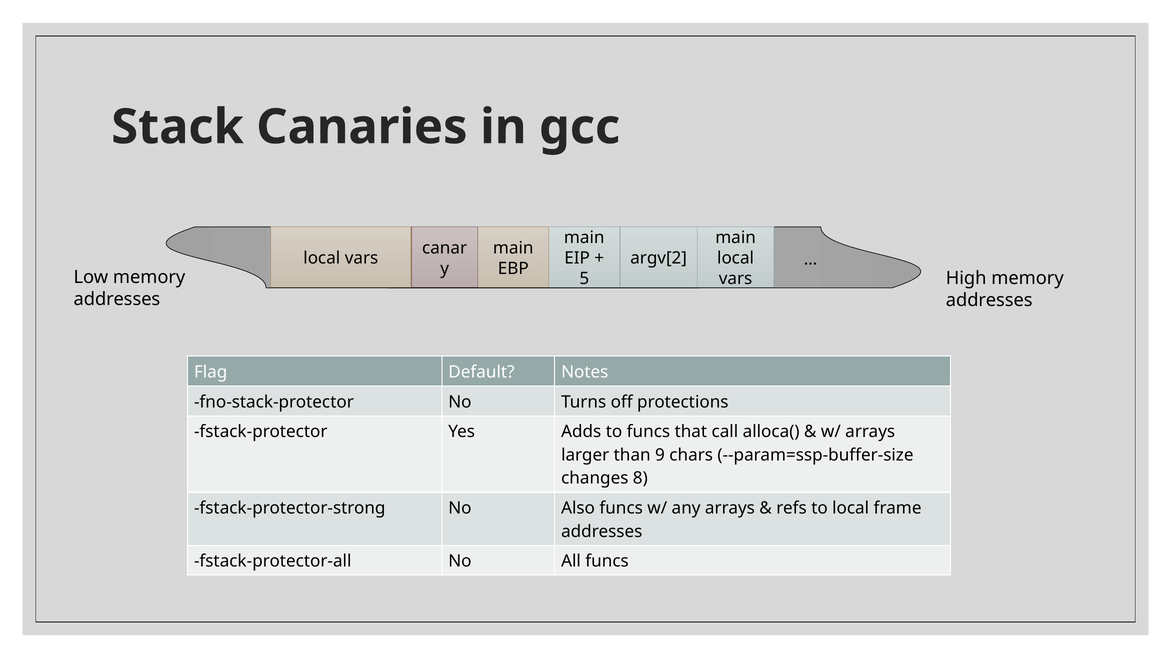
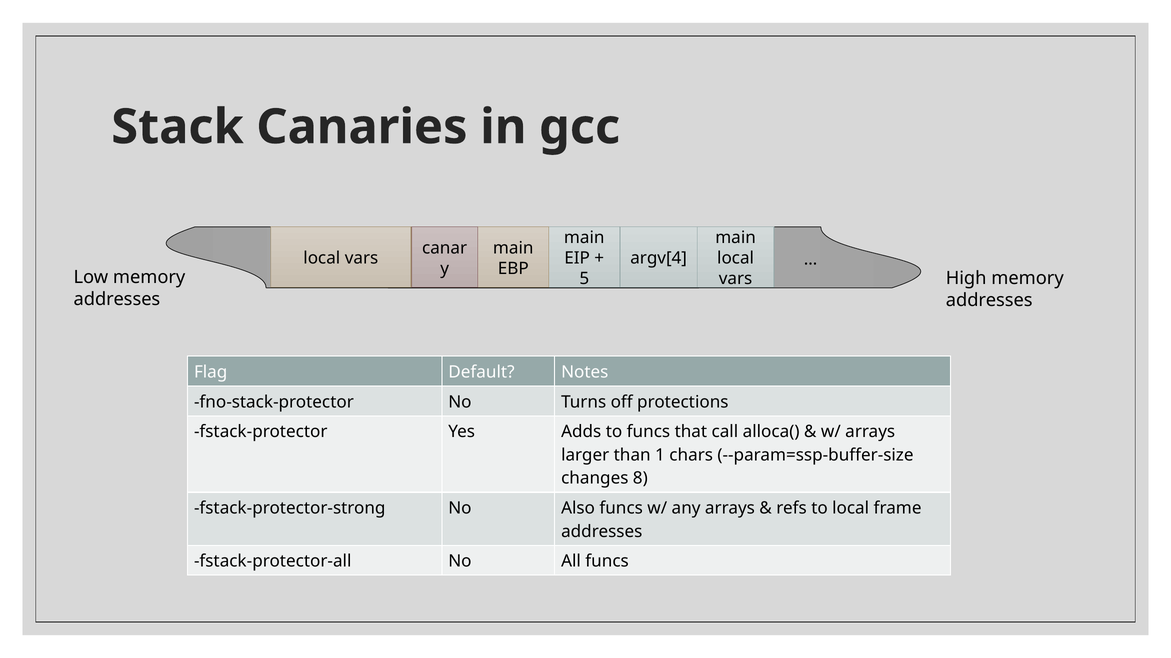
argv[2: argv[2 -> argv[4
9: 9 -> 1
